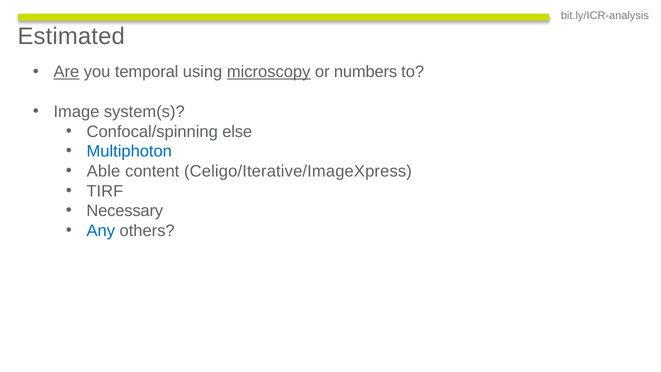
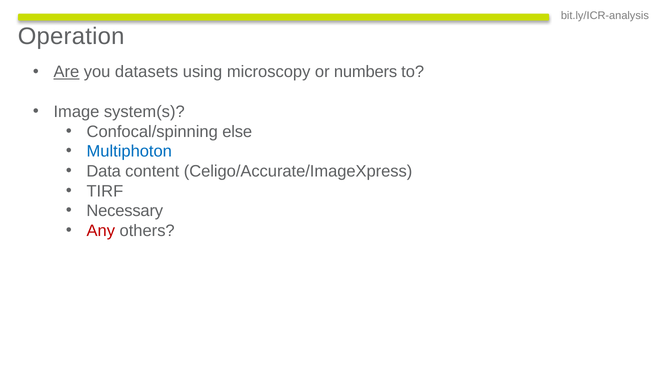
Estimated: Estimated -> Operation
temporal: temporal -> datasets
microscopy underline: present -> none
Able: Able -> Data
Celigo/Iterative/ImageXpress: Celigo/Iterative/ImageXpress -> Celigo/Accurate/ImageXpress
Any colour: blue -> red
